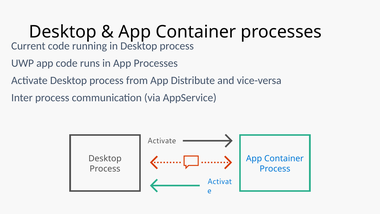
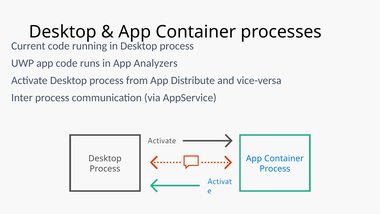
App Processes: Processes -> Analyzers
